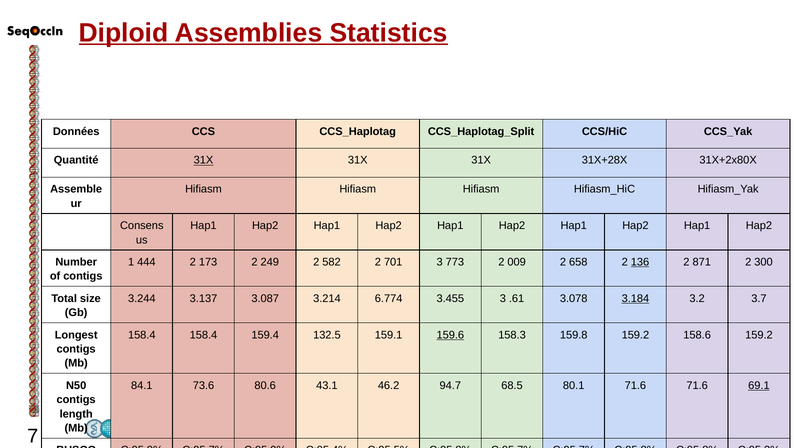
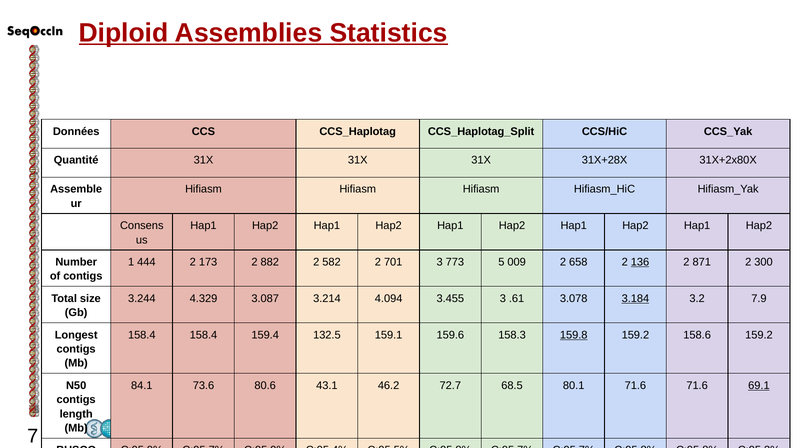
31X at (204, 160) underline: present -> none
249: 249 -> 882
773 2: 2 -> 5
3.137: 3.137 -> 4.329
6.774: 6.774 -> 4.094
3.7: 3.7 -> 7.9
159.6 underline: present -> none
159.8 underline: none -> present
94.7: 94.7 -> 72.7
